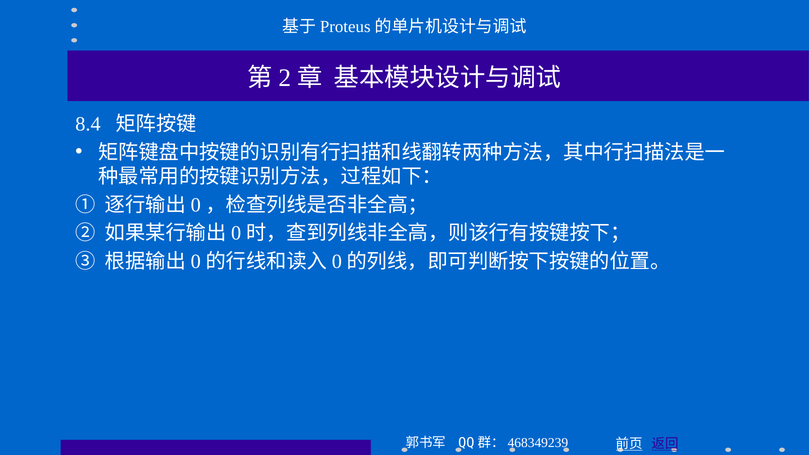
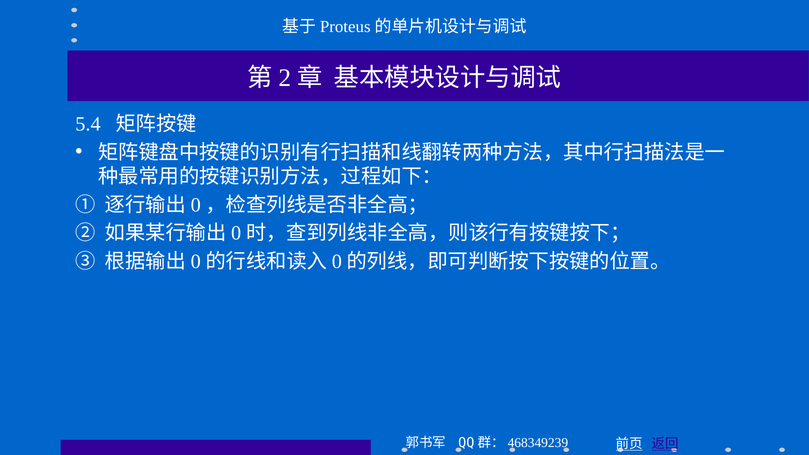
8.4: 8.4 -> 5.4
